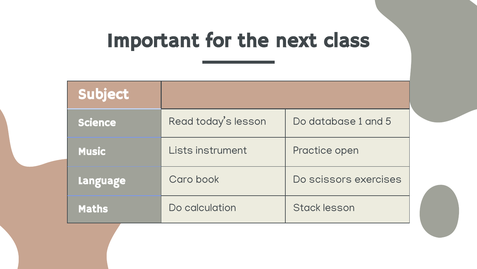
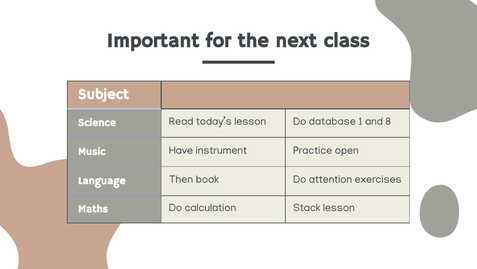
5: 5 -> 8
Lists: Lists -> Have
Caro: Caro -> Then
scissors: scissors -> attention
